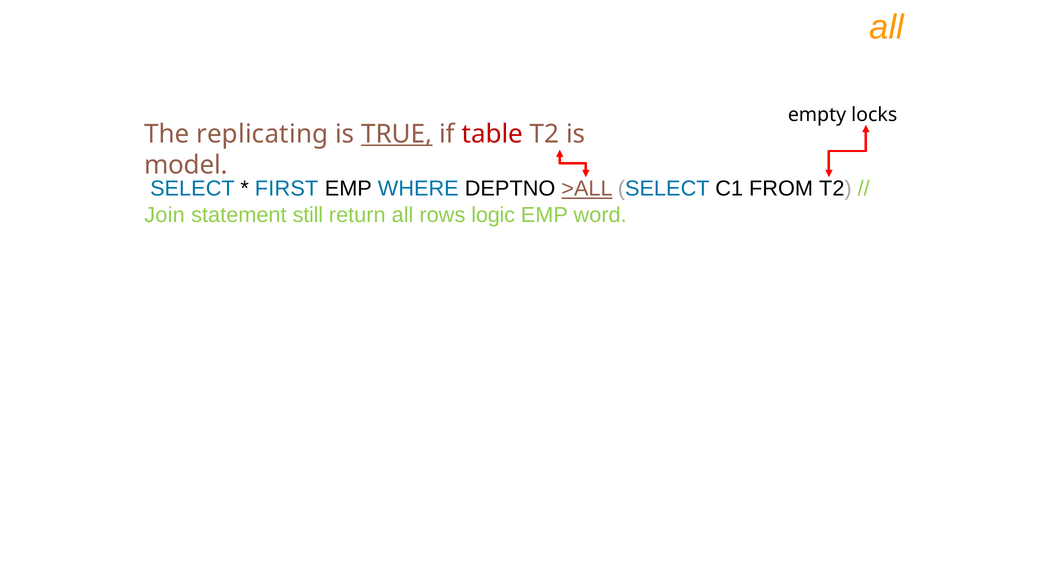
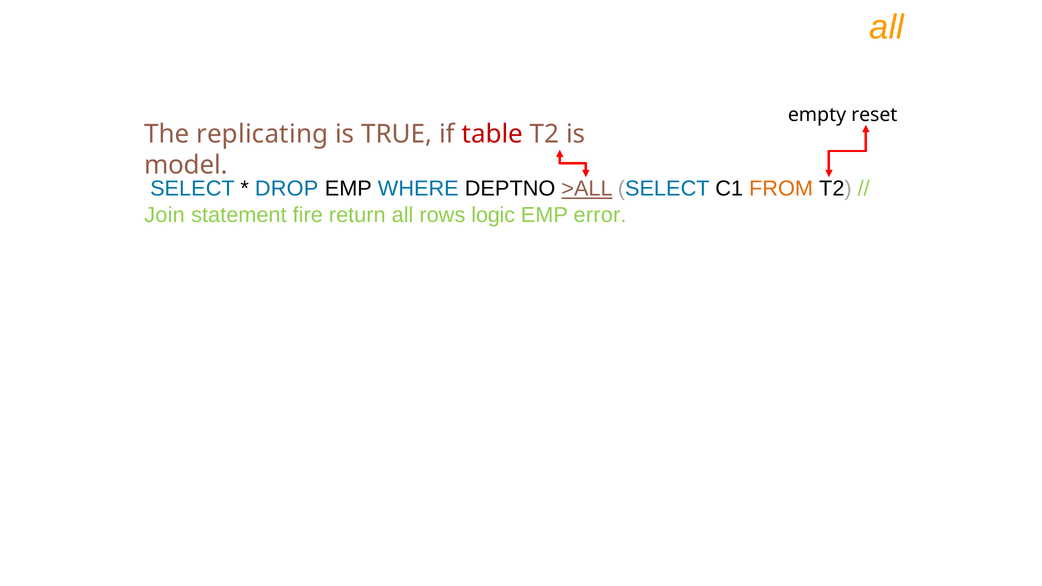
locks: locks -> reset
TRUE underline: present -> none
FIRST: FIRST -> DROP
FROM colour: black -> orange
still: still -> fire
word: word -> error
